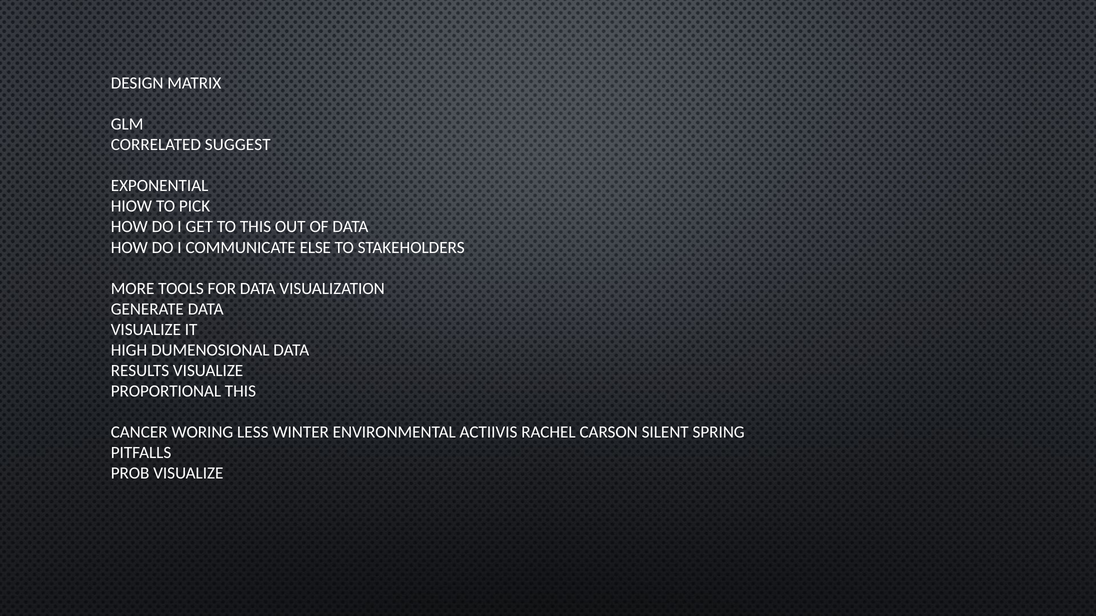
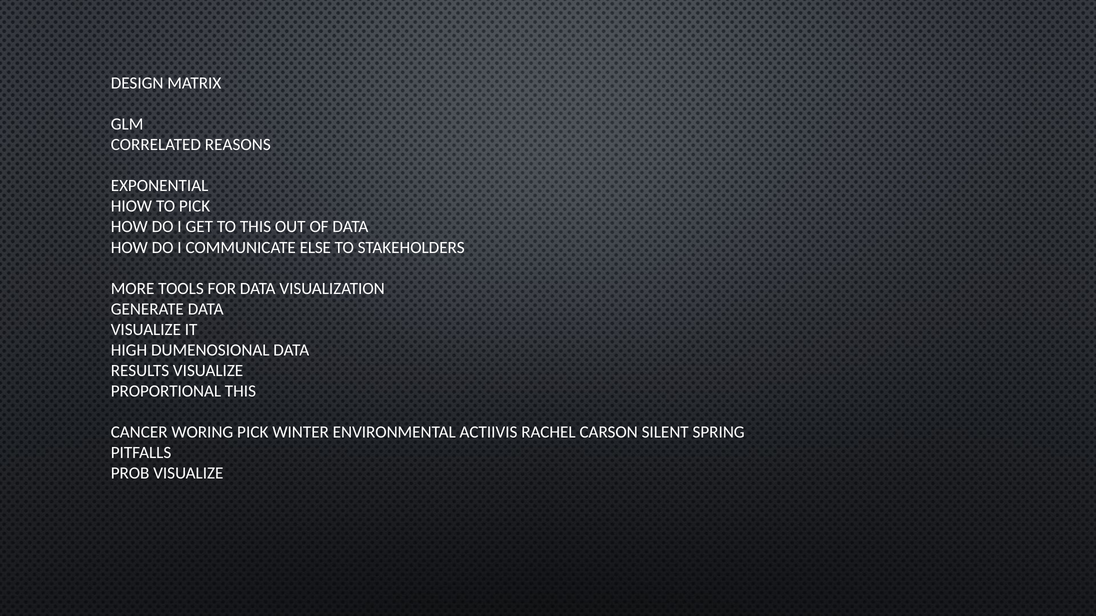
SUGGEST: SUGGEST -> REASONS
WORING LESS: LESS -> PICK
